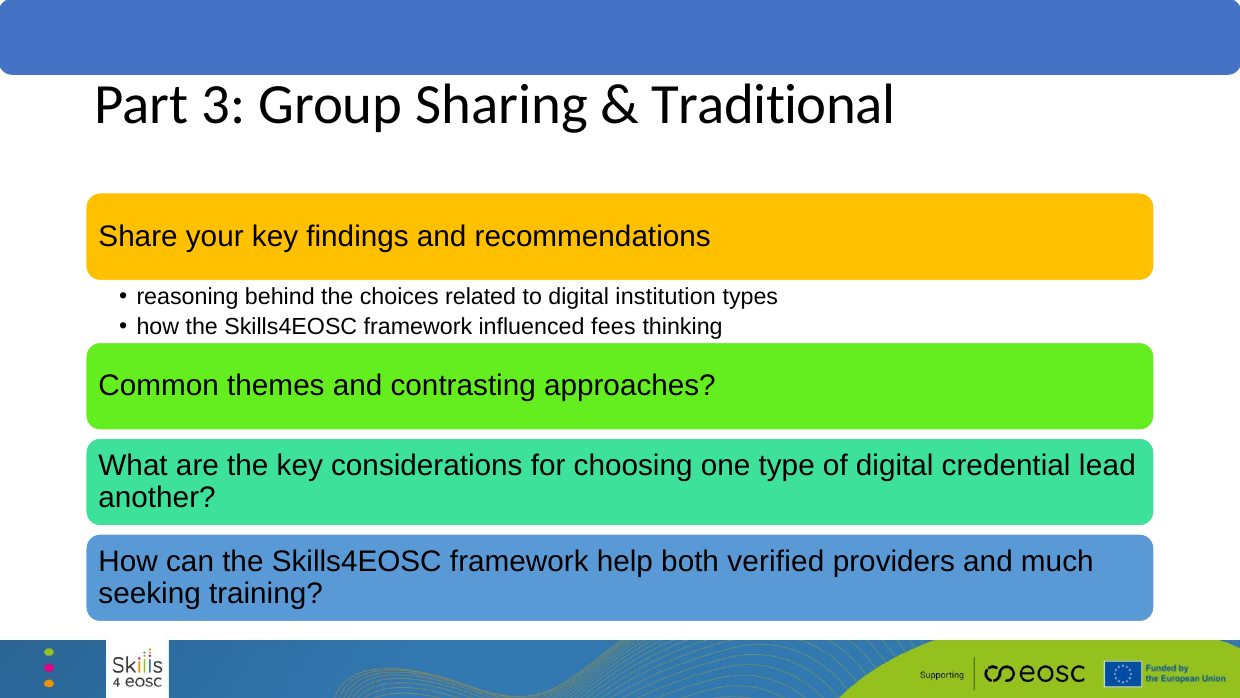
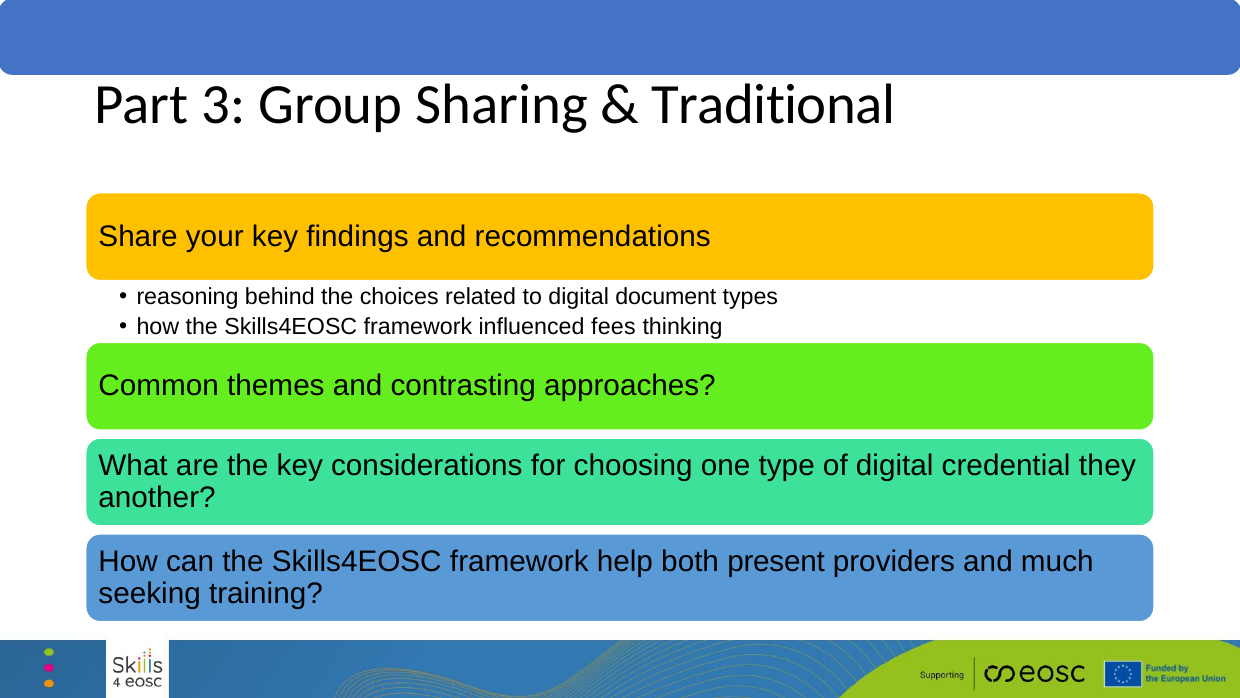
institution: institution -> document
lead: lead -> they
verified: verified -> present
